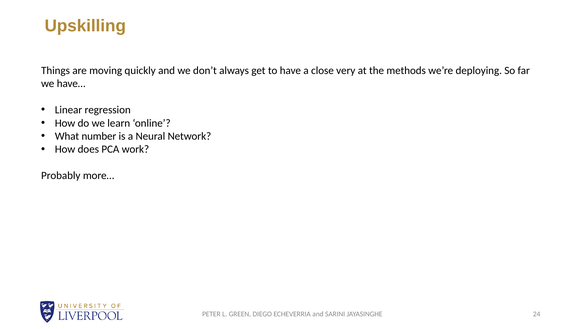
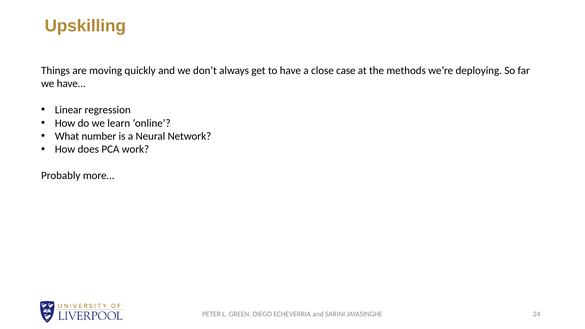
very: very -> case
